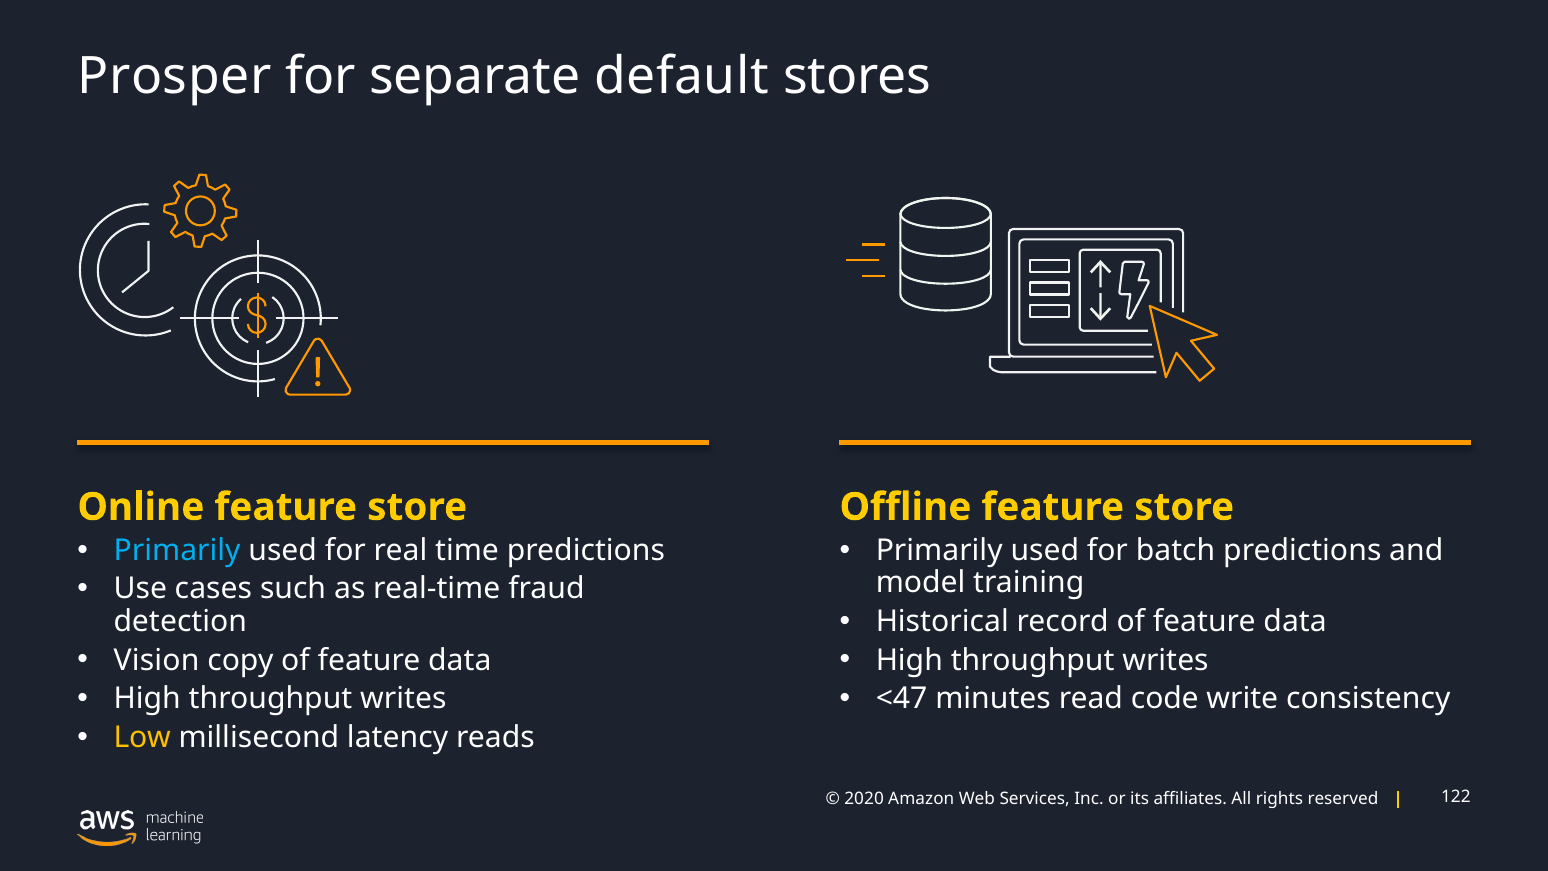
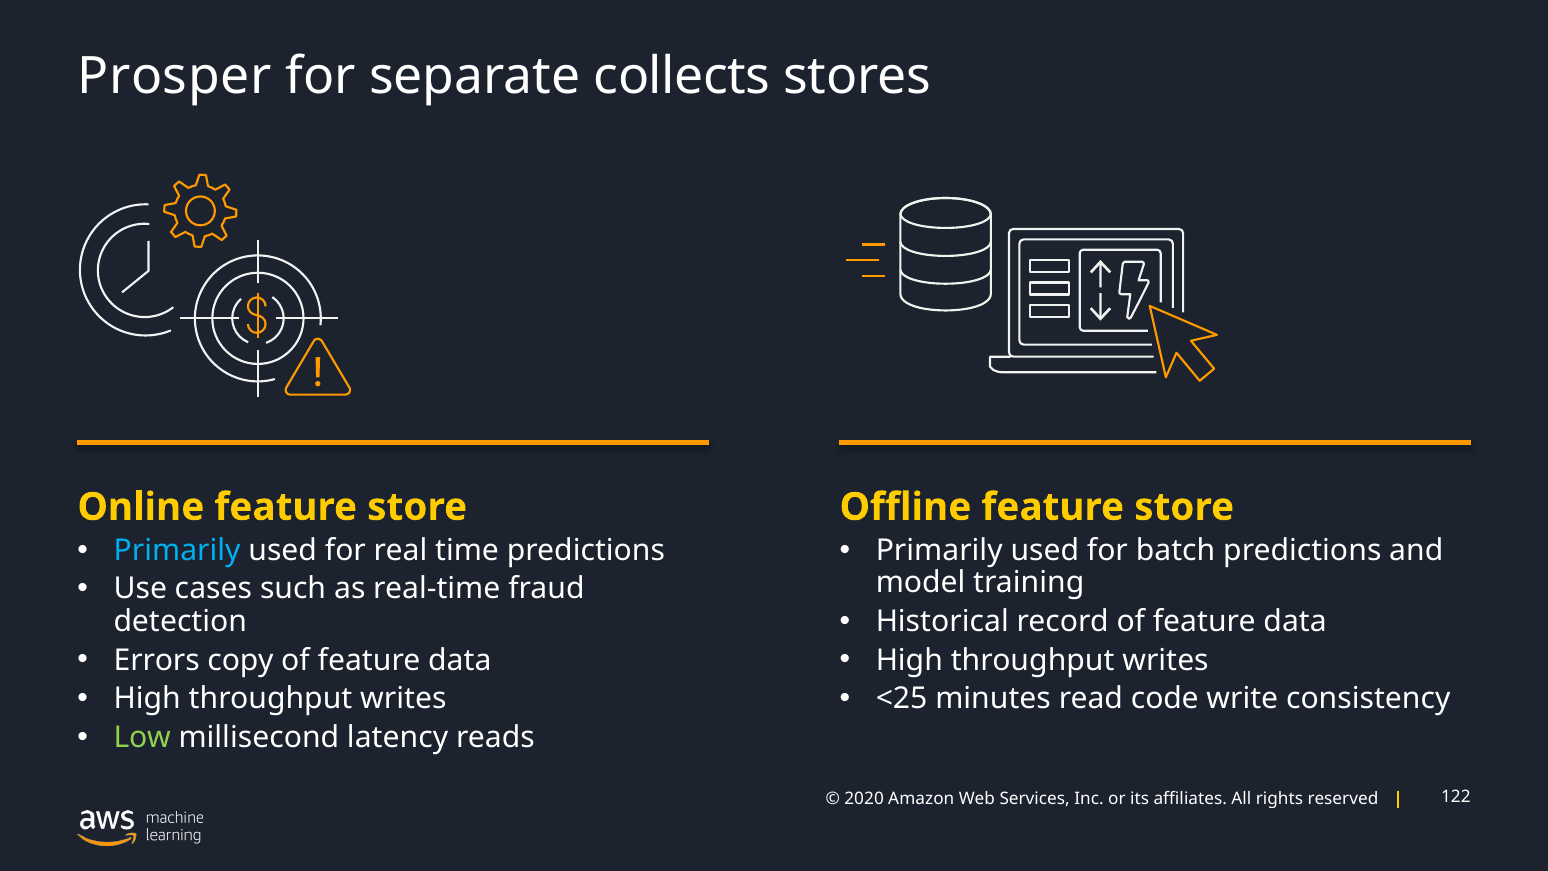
default: default -> collects
Vision: Vision -> Errors
<47: <47 -> <25
Low colour: yellow -> light green
